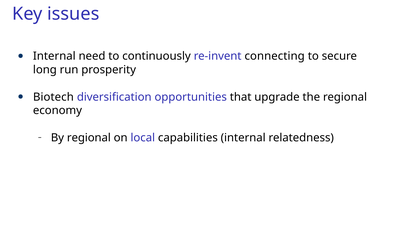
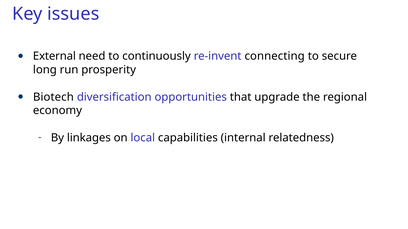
Internal at (54, 56): Internal -> External
By regional: regional -> linkages
